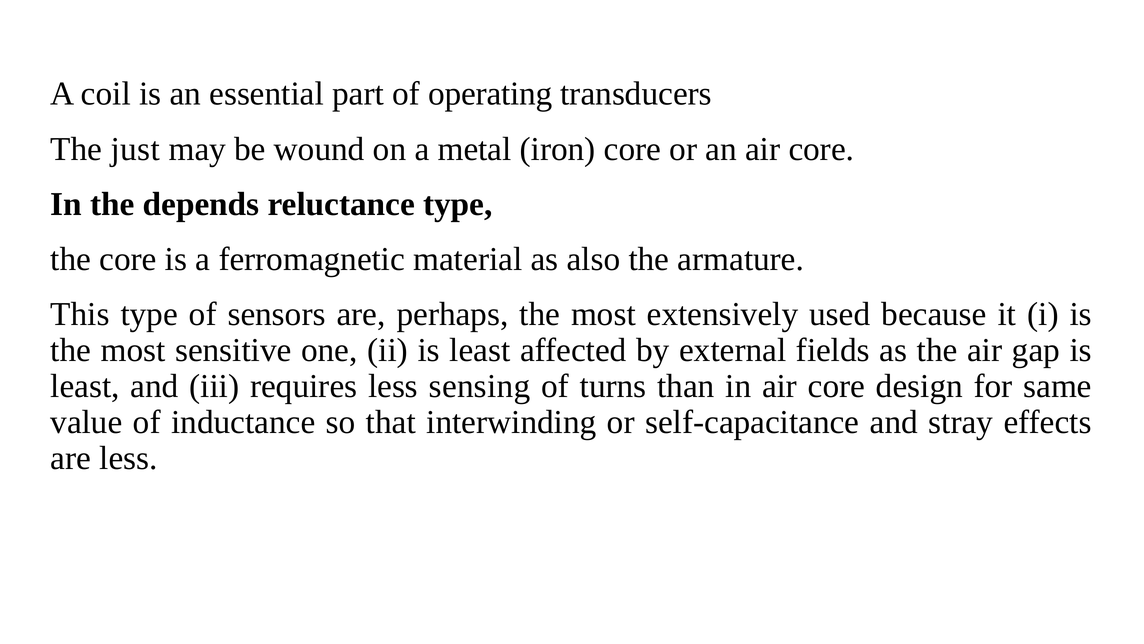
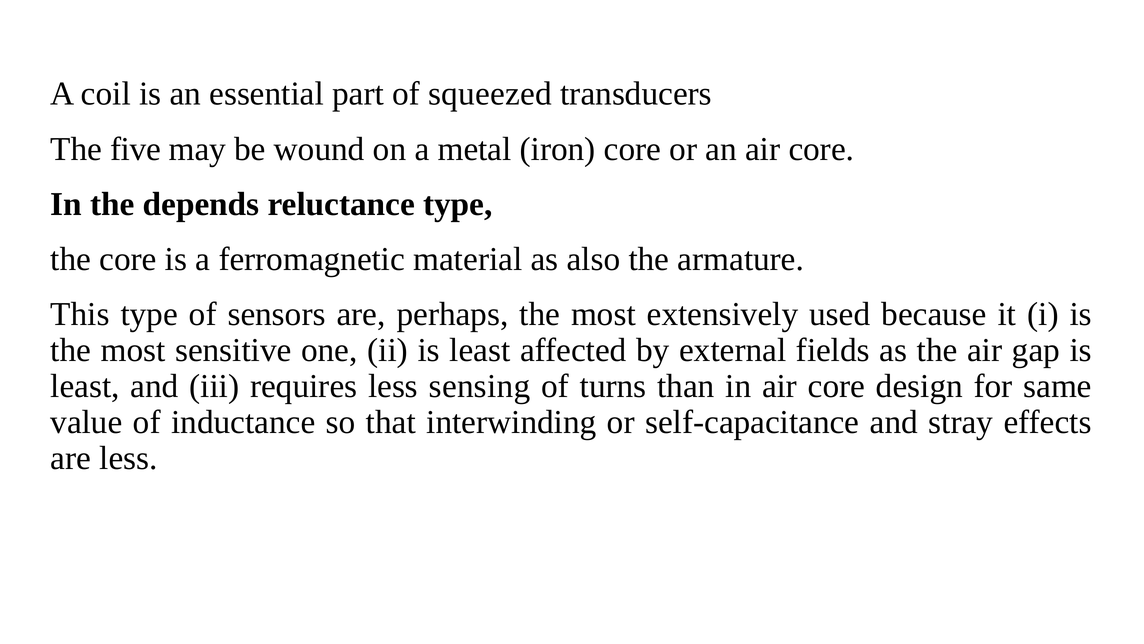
operating: operating -> squeezed
just: just -> five
